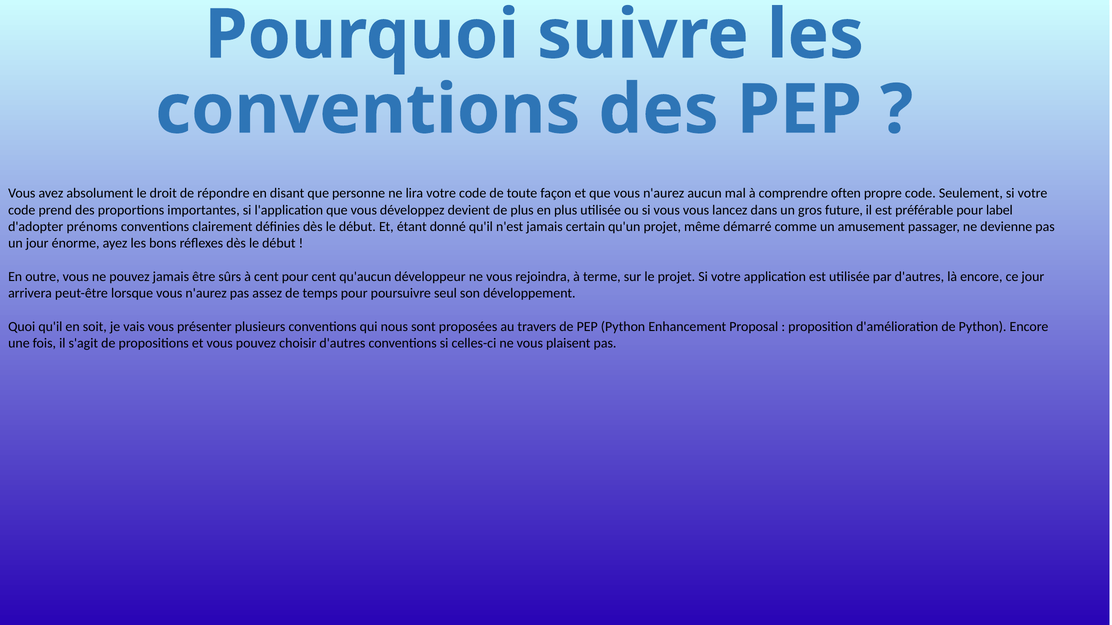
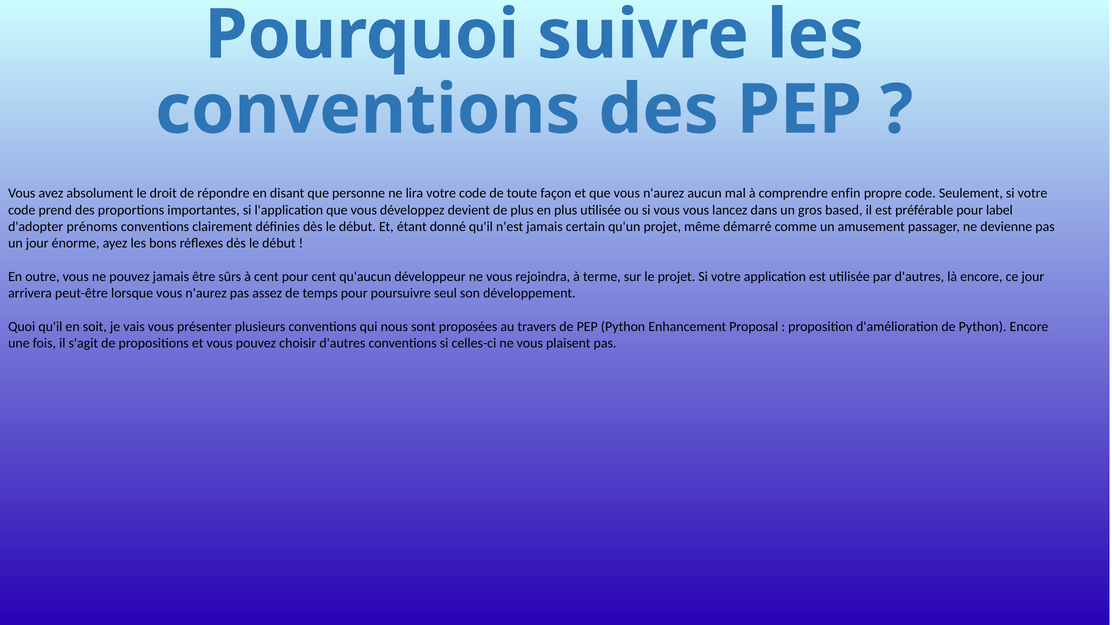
often: often -> enfin
future: future -> based
